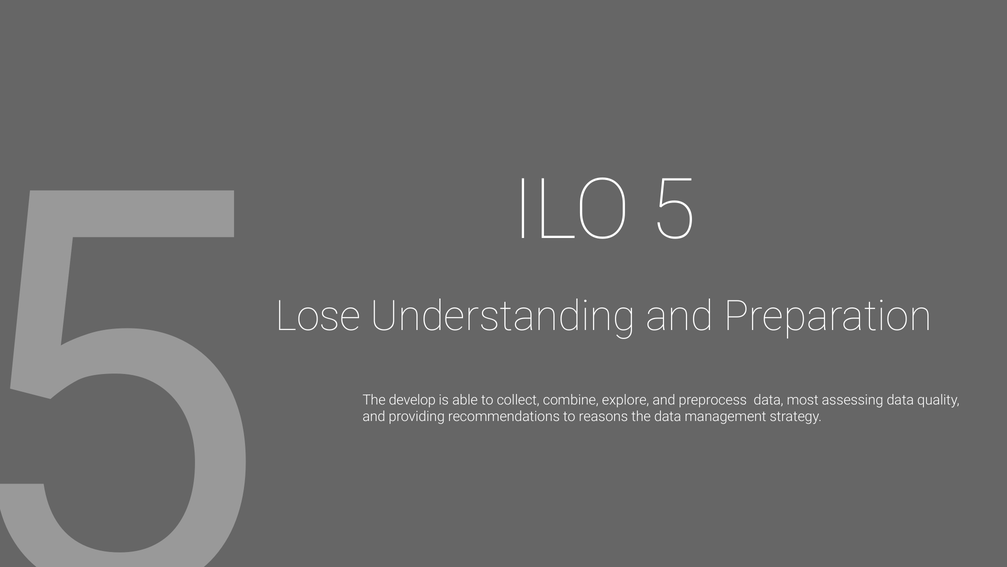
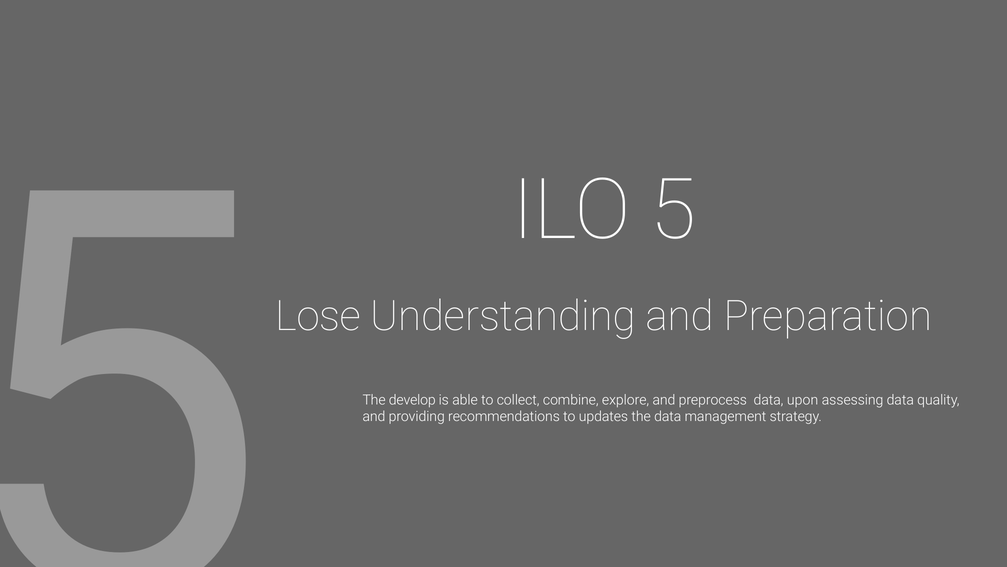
most: most -> upon
reasons: reasons -> updates
